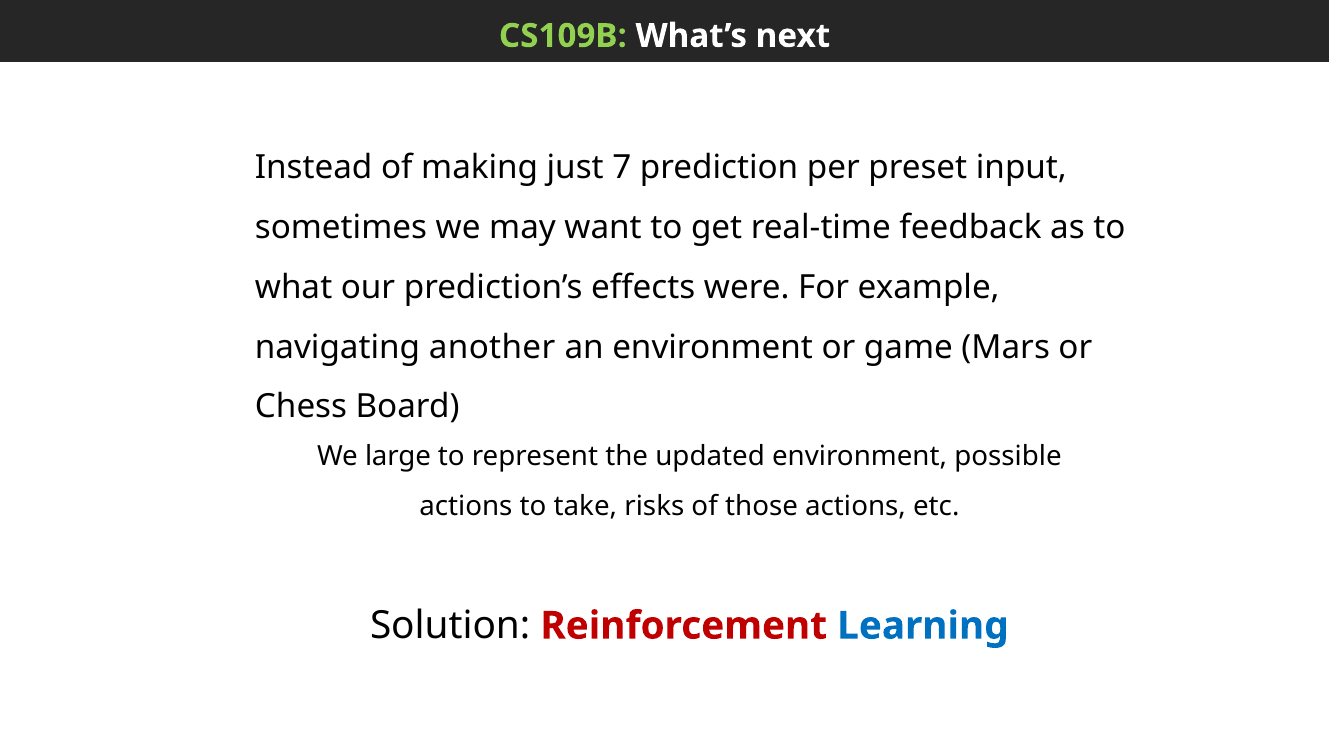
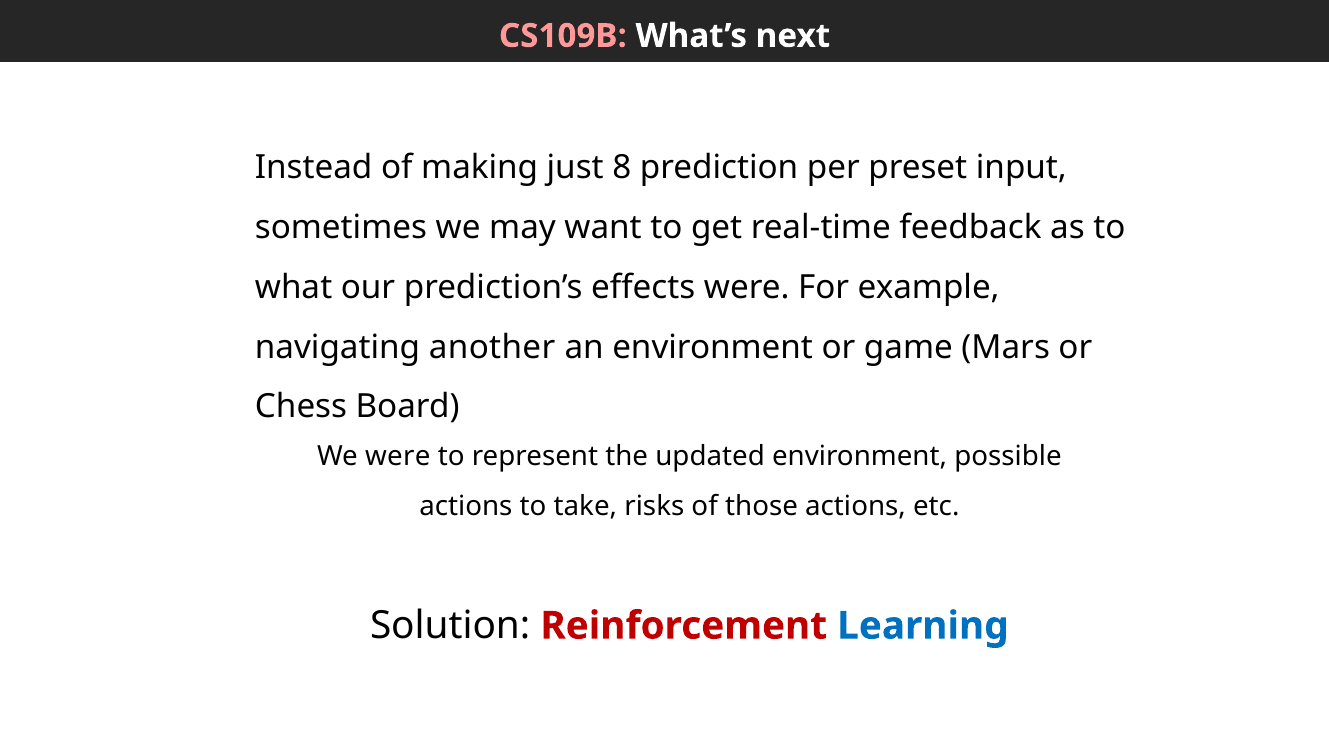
CS109B colour: light green -> pink
7: 7 -> 8
We large: large -> were
